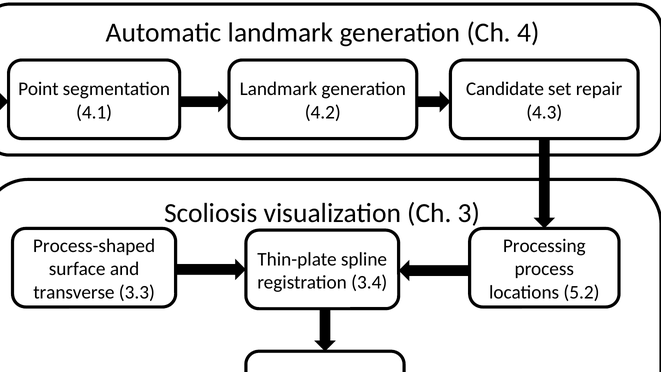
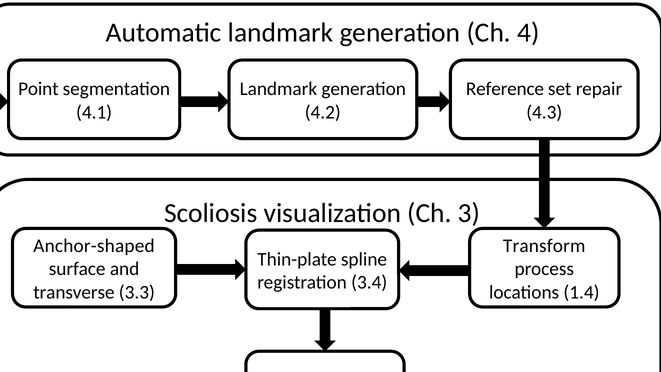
Candidate: Candidate -> Reference
Process-shaped: Process-shaped -> Anchor-shaped
Processing: Processing -> Transform
5.2: 5.2 -> 1.4
